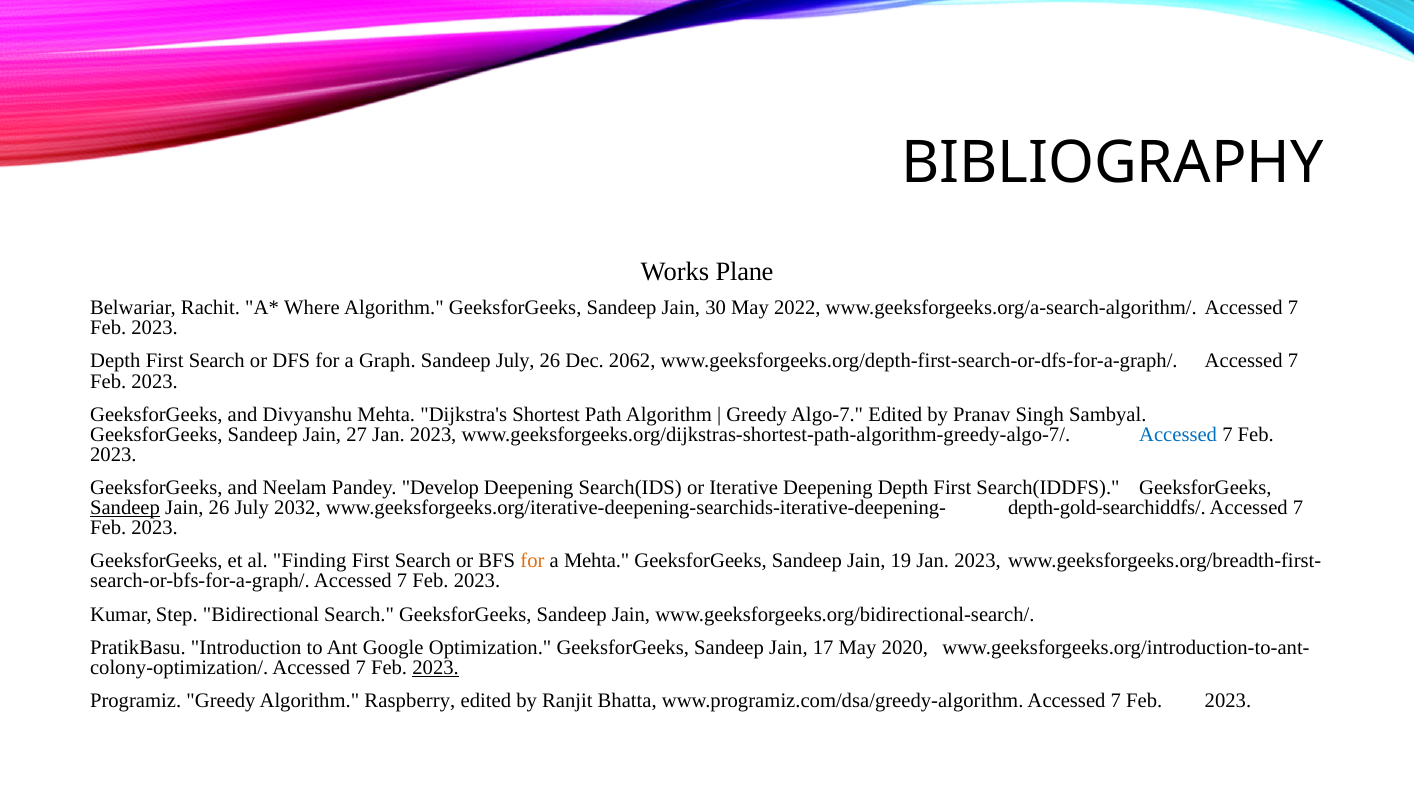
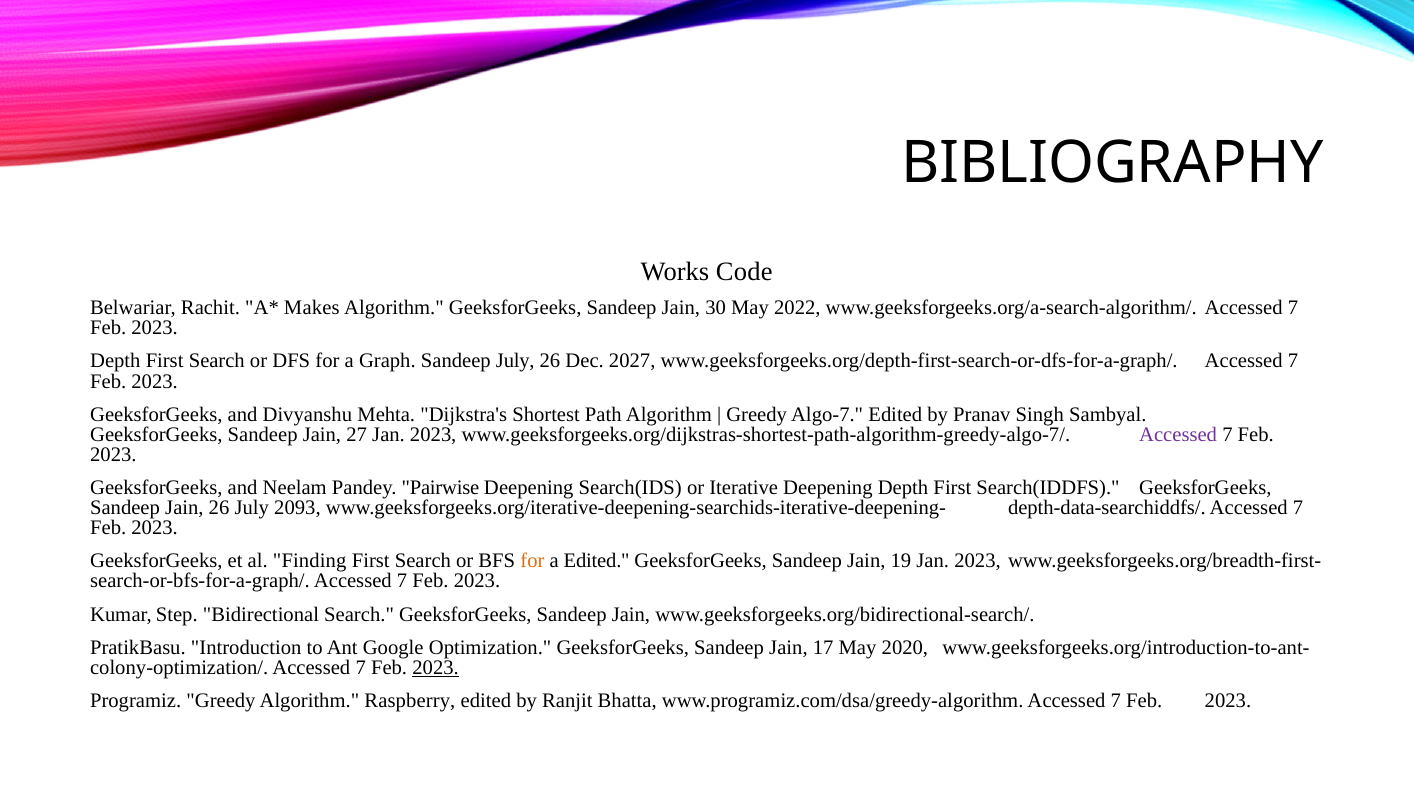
Plane: Plane -> Code
Where: Where -> Makes
2062: 2062 -> 2027
Accessed at (1178, 435) colour: blue -> purple
Develop: Develop -> Pairwise
Sandeep at (125, 508) underline: present -> none
2032: 2032 -> 2093
depth-gold-searchiddfs/: depth-gold-searchiddfs/ -> depth-data-searchiddfs/
a Mehta: Mehta -> Edited
